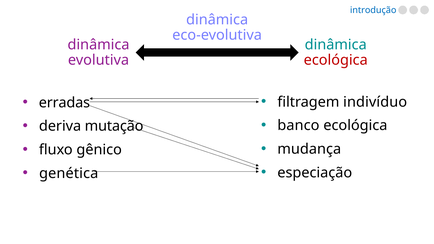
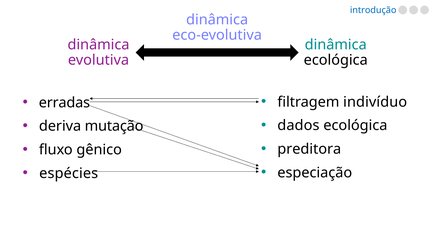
ecológica at (336, 60) colour: red -> black
banco: banco -> dados
mudança: mudança -> preditora
genética: genética -> espécies
